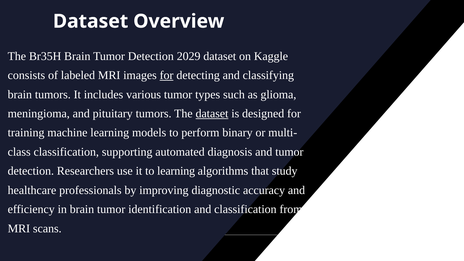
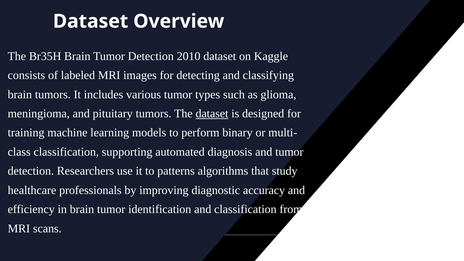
2029: 2029 -> 2010
for at (167, 75) underline: present -> none
to learning: learning -> patterns
